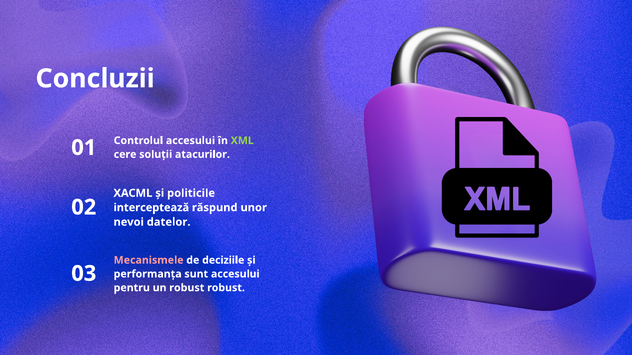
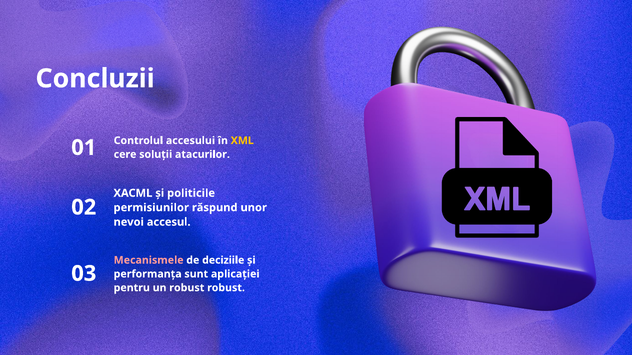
XML colour: light green -> yellow
interceptează: interceptează -> permisiunilor
datelor: datelor -> accesul
sunt accesului: accesului -> aplicației
